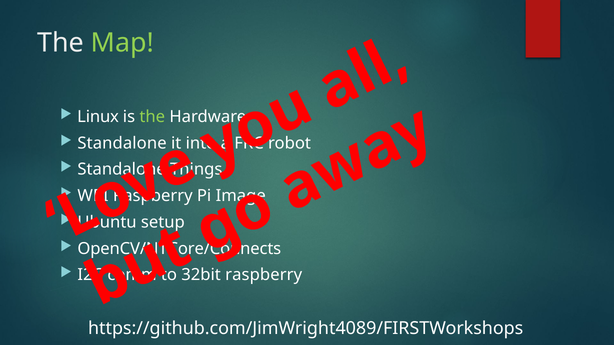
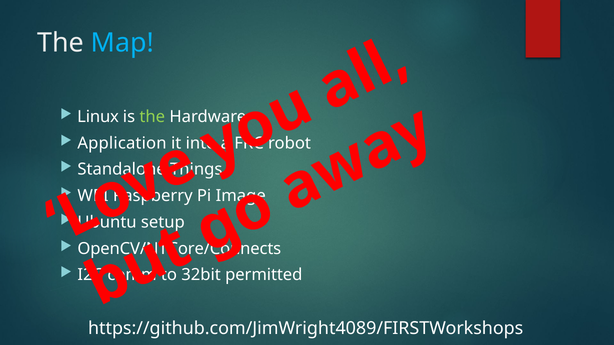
Map colour: light green -> light blue
Standalone at (122, 143): Standalone -> Application
raspberry at (264, 275): raspberry -> permitted
